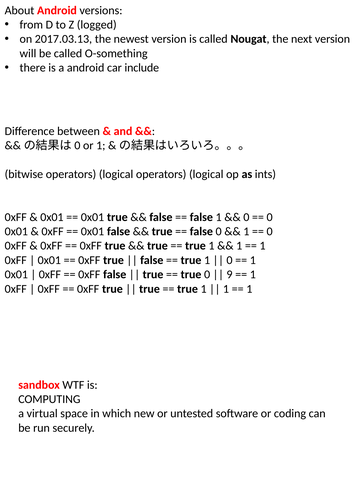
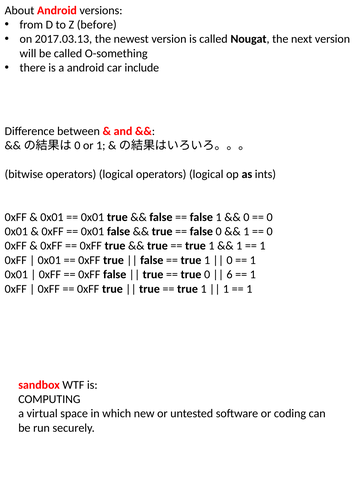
logged: logged -> before
9: 9 -> 6
